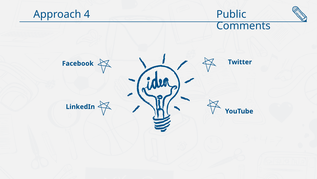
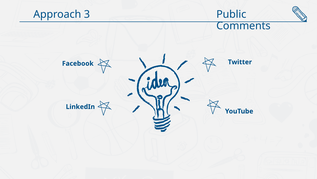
4: 4 -> 3
